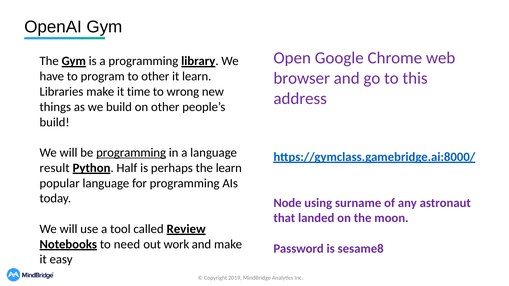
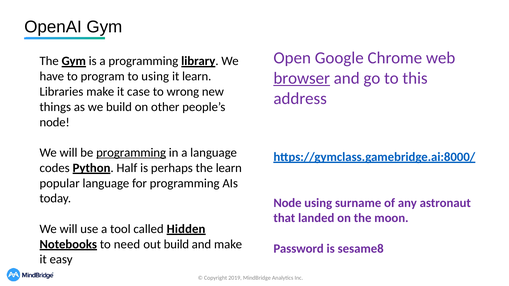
to other: other -> using
browser underline: none -> present
time: time -> case
build at (55, 122): build -> node
result: result -> codes
Review: Review -> Hidden
out work: work -> build
